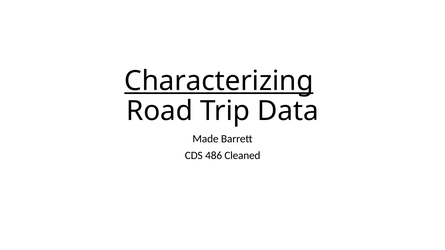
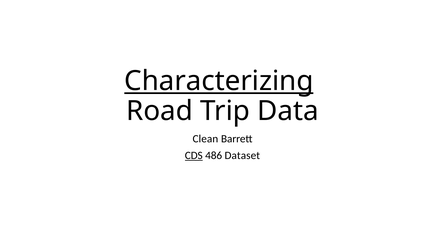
Made: Made -> Clean
CDS underline: none -> present
Cleaned: Cleaned -> Dataset
